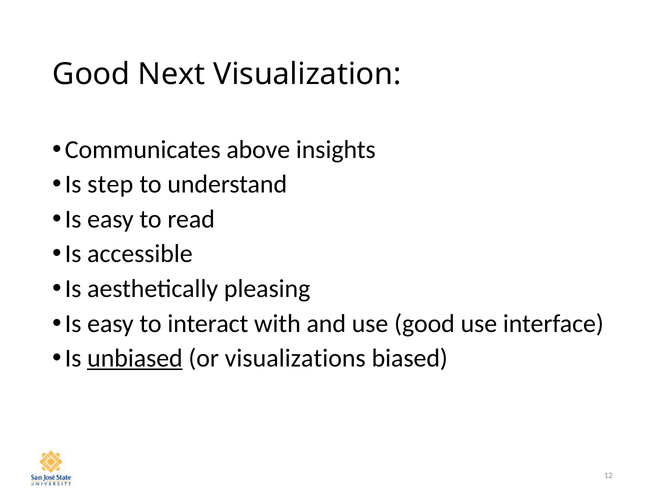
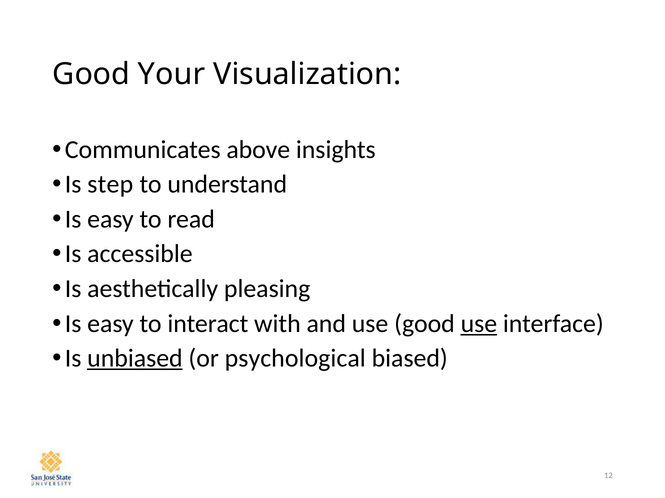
Next: Next -> Your
use at (479, 324) underline: none -> present
visualizations: visualizations -> psychological
